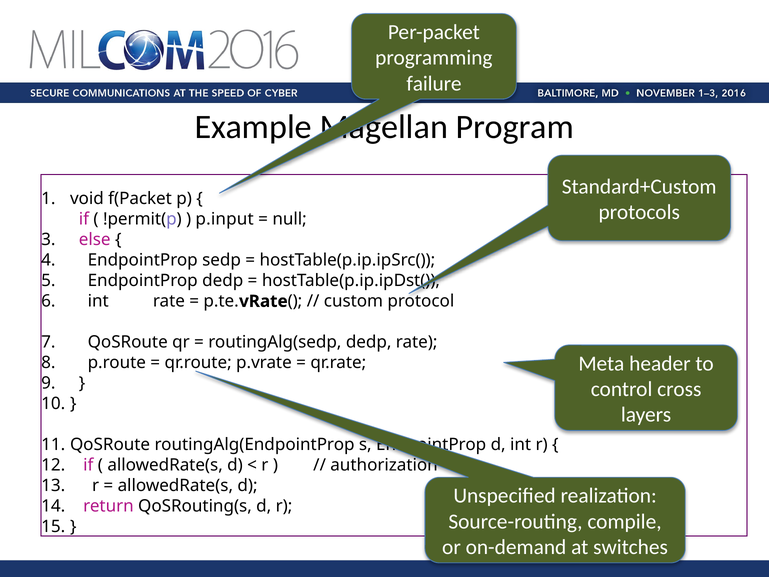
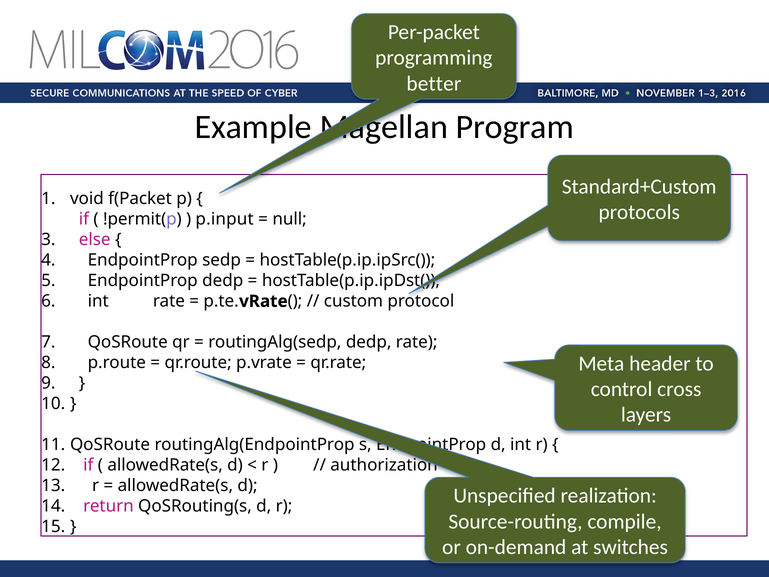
failure: failure -> better
